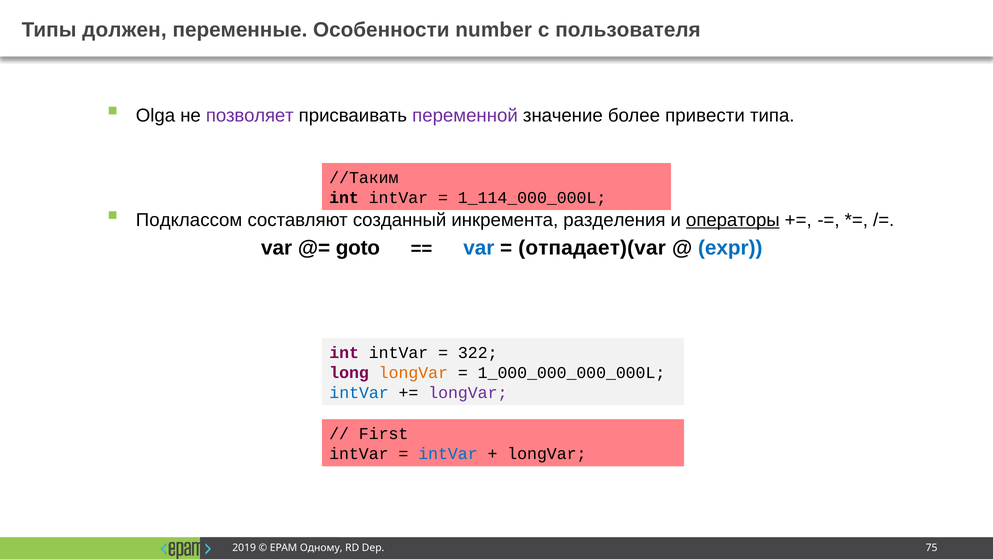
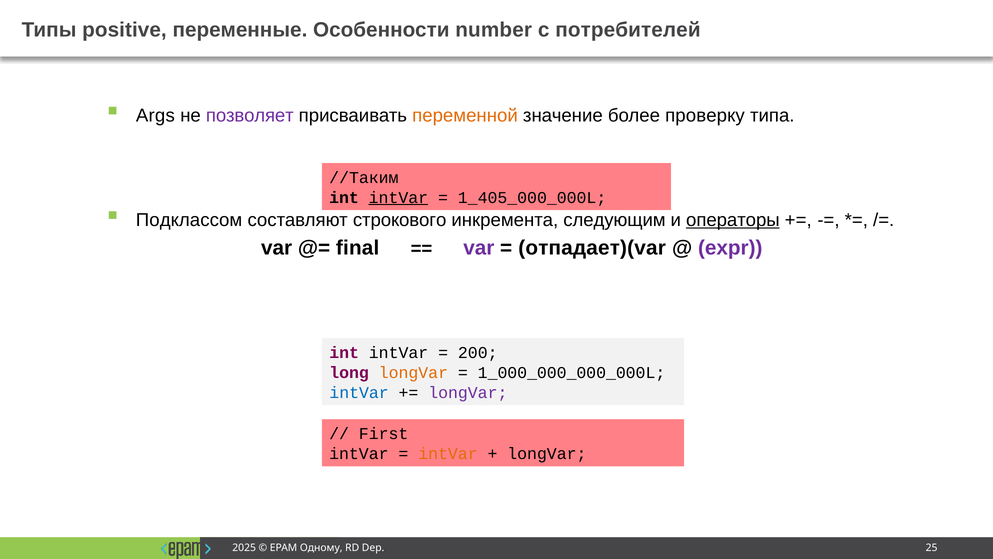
должен: должен -> positive
пользователя: пользователя -> потребителей
Olga: Olga -> Args
переменной colour: purple -> orange
привести: привести -> проверку
intVar at (398, 197) underline: none -> present
1_114_000_000L: 1_114_000_000L -> 1_405_000_000L
созданный: созданный -> строкового
разделения: разделения -> следующим
goto: goto -> final
var at (479, 248) colour: blue -> purple
expr colour: blue -> purple
322: 322 -> 200
intVar at (448, 453) colour: blue -> orange
2019: 2019 -> 2025
75: 75 -> 25
